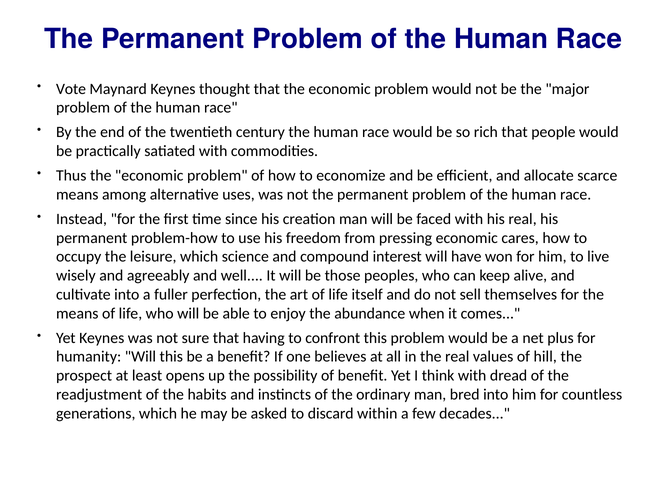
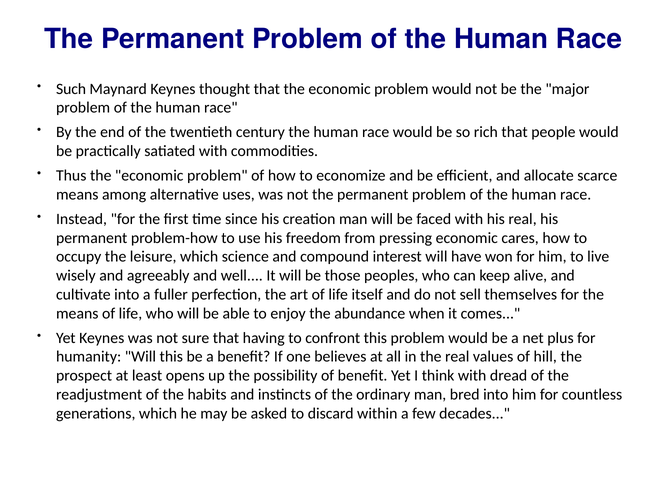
Vote: Vote -> Such
